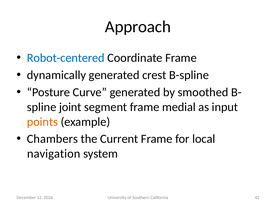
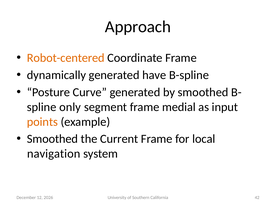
Robot-centered colour: blue -> orange
crest: crest -> have
joint: joint -> only
Chambers at (52, 139): Chambers -> Smoothed
